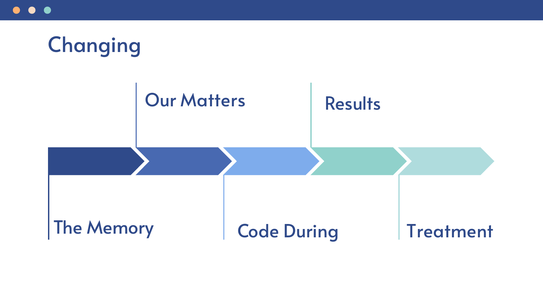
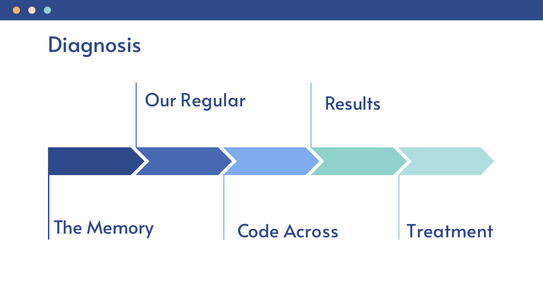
Changing: Changing -> Diagnosis
Matters: Matters -> Regular
During: During -> Across
